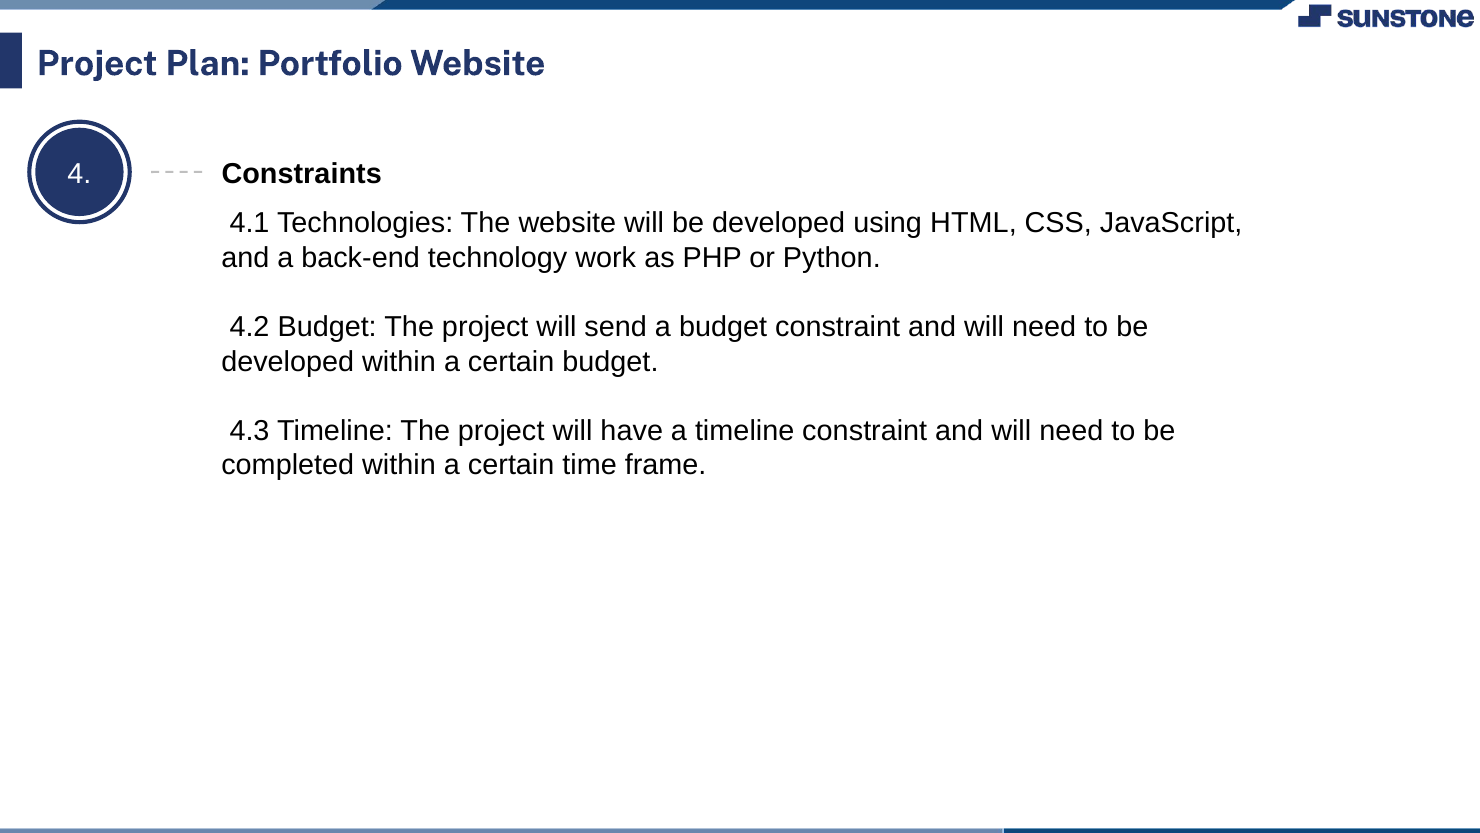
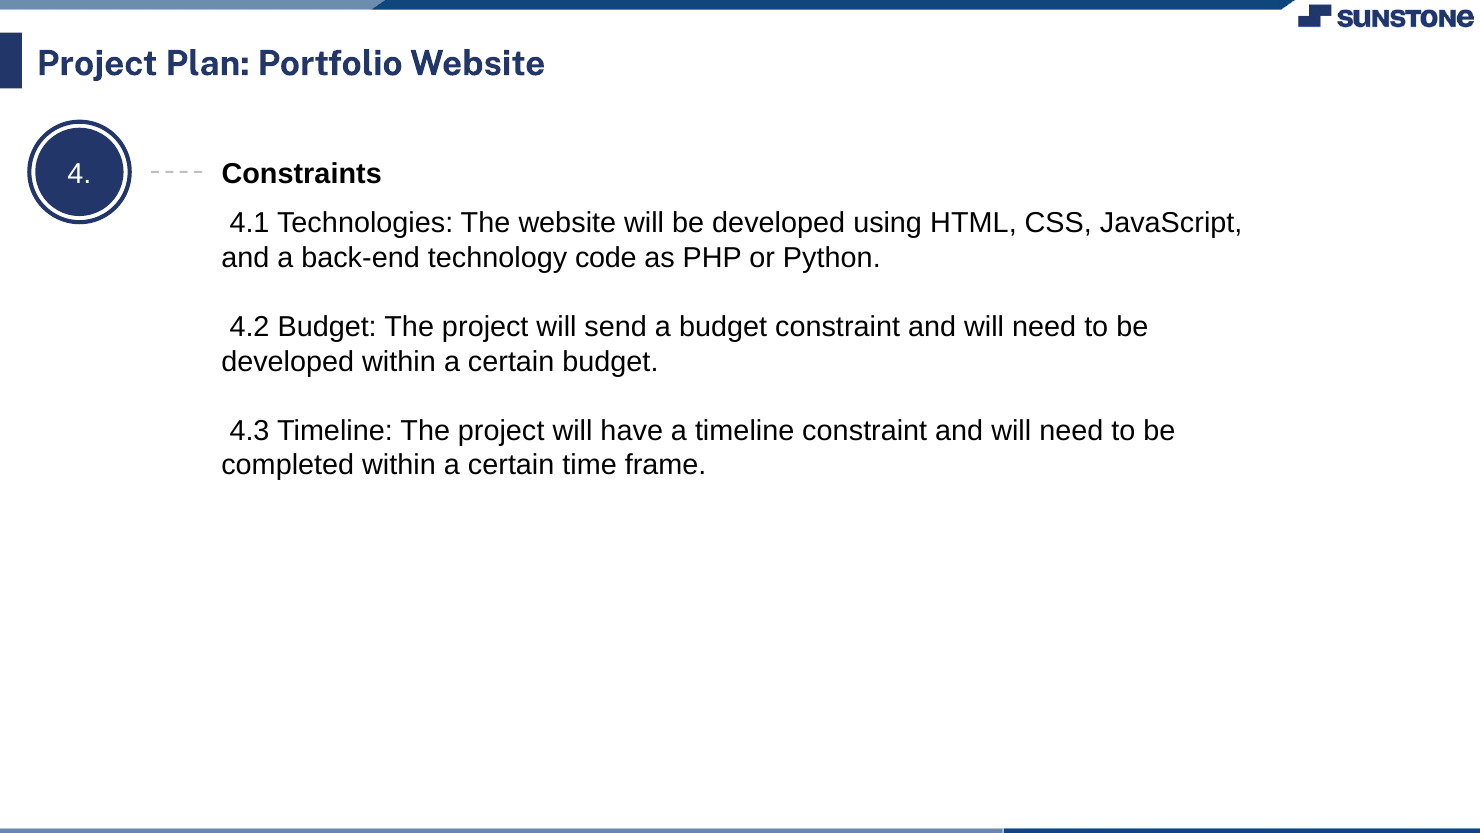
work: work -> code
